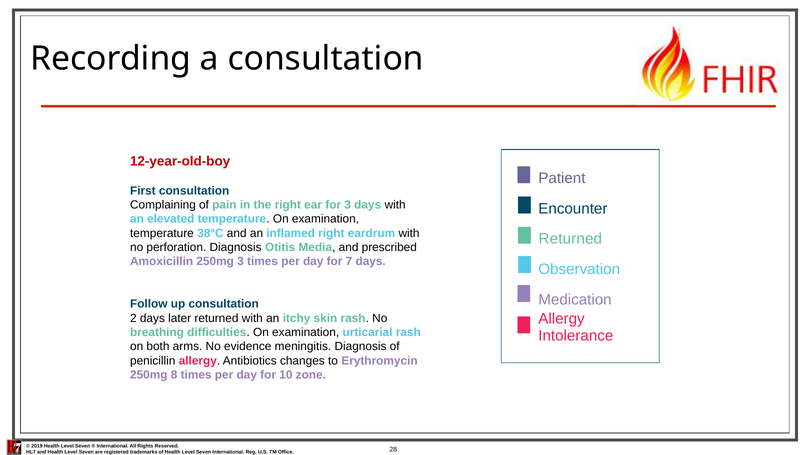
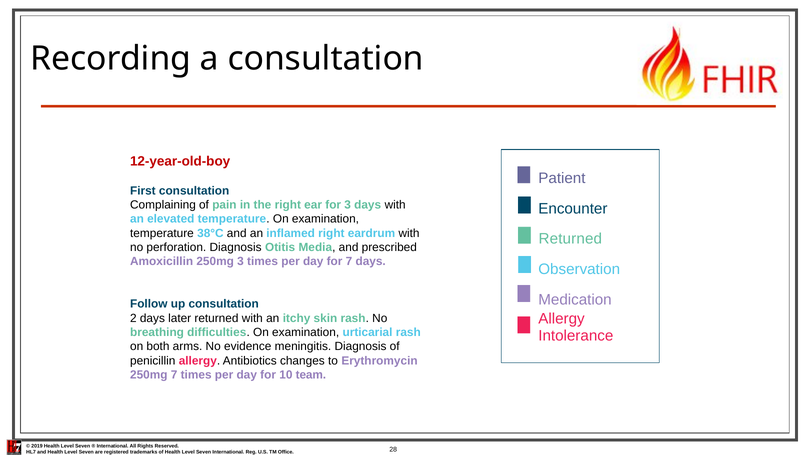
250mg 8: 8 -> 7
zone: zone -> team
